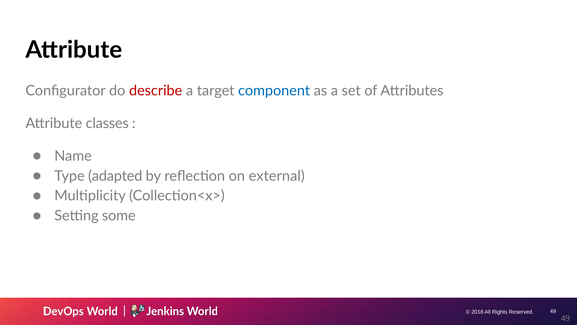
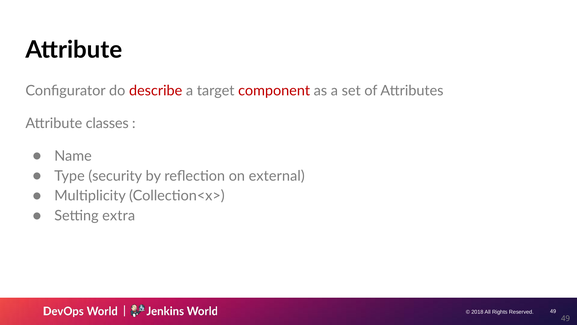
component colour: blue -> red
adapted: adapted -> security
some: some -> extra
